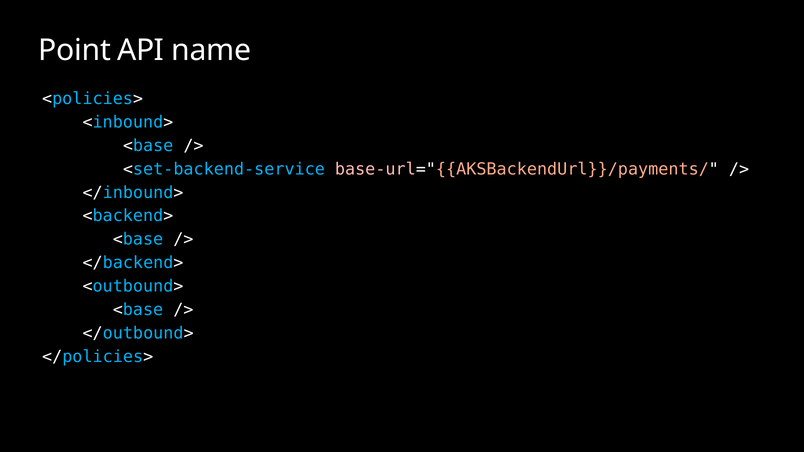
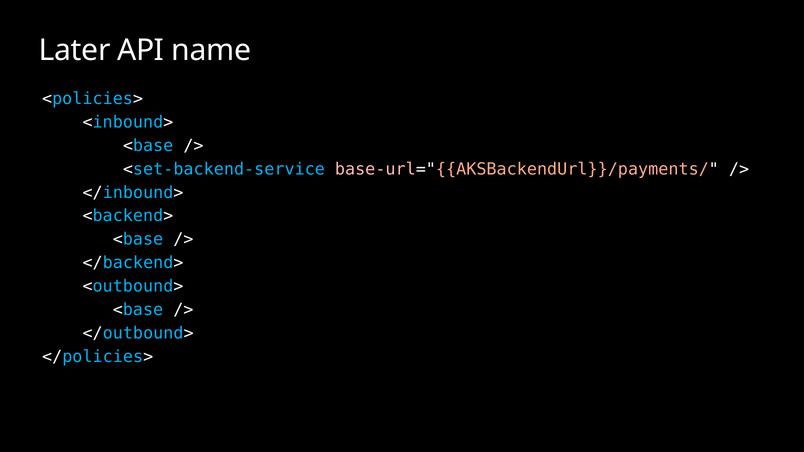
Point: Point -> Later
